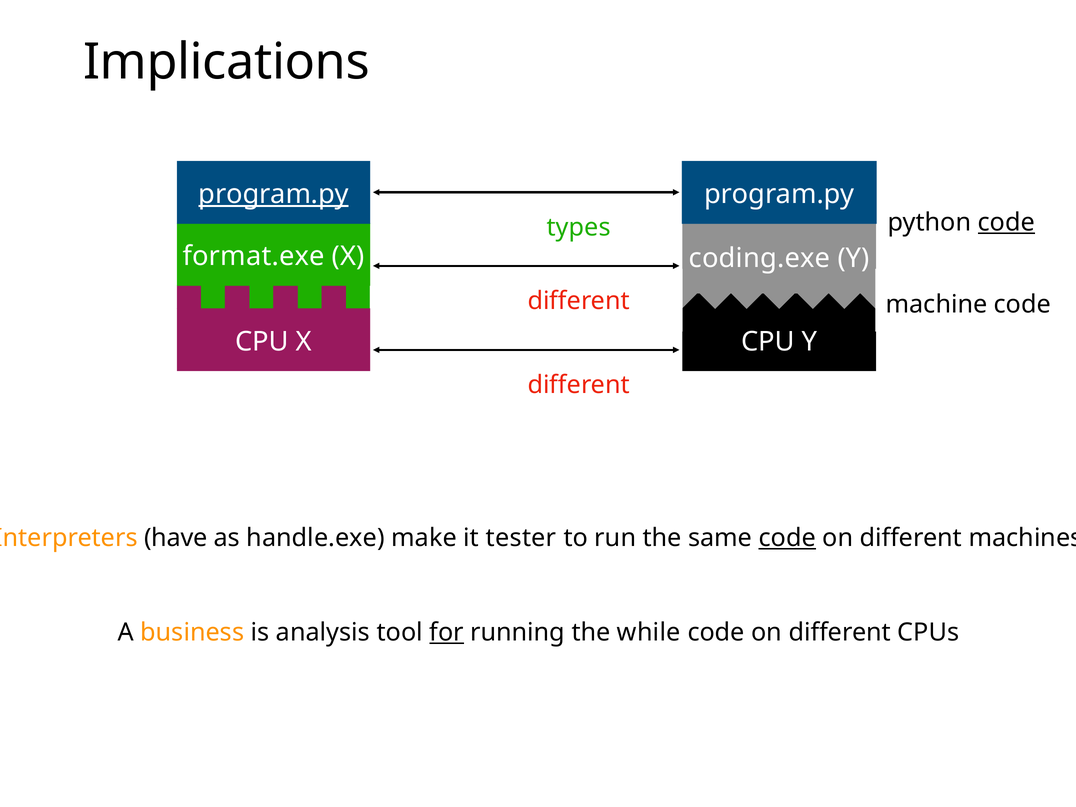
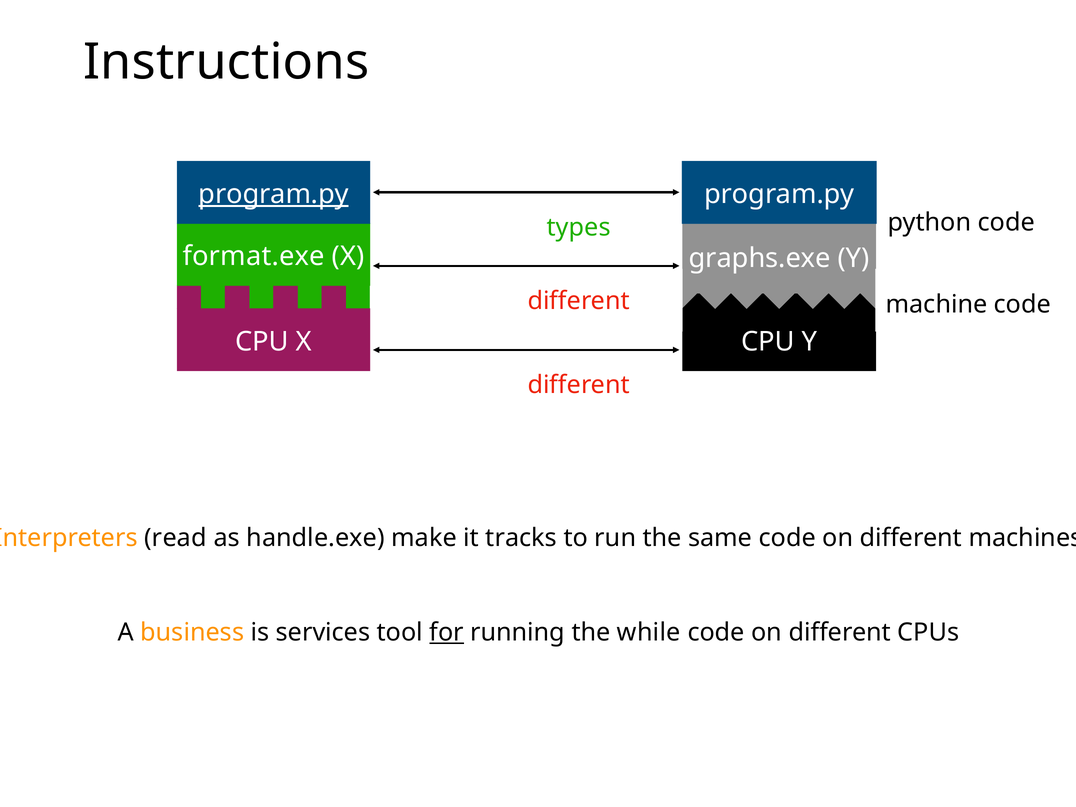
Implications: Implications -> Instructions
code at (1006, 222) underline: present -> none
coding.exe: coding.exe -> graphs.exe
have: have -> read
tester: tester -> tracks
code at (787, 538) underline: present -> none
analysis: analysis -> services
